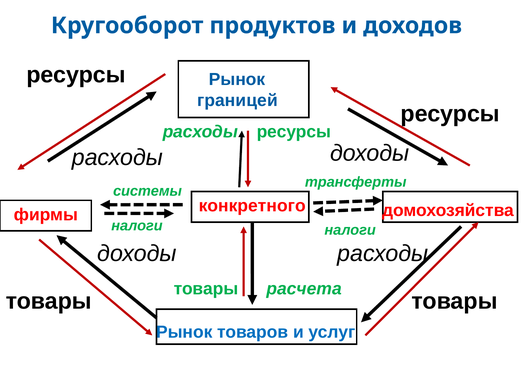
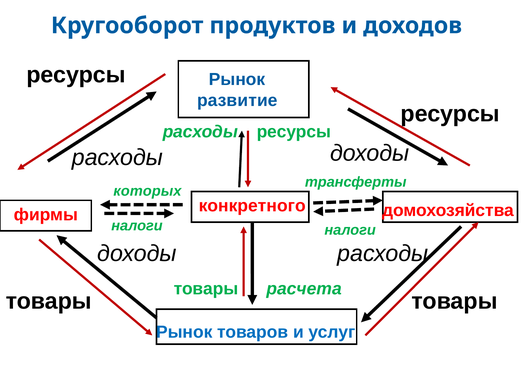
границей: границей -> развитие
системы: системы -> которых
